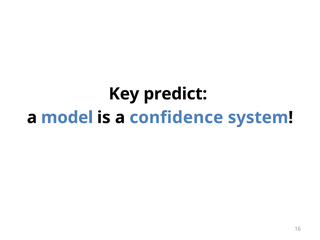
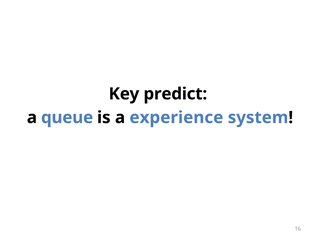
model: model -> queue
confidence: confidence -> experience
